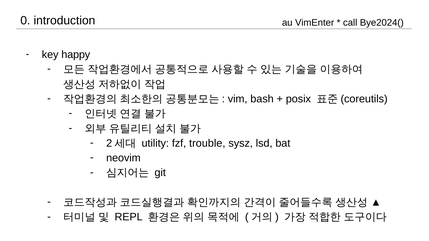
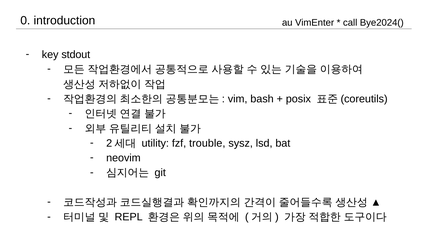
happy: happy -> stdout
